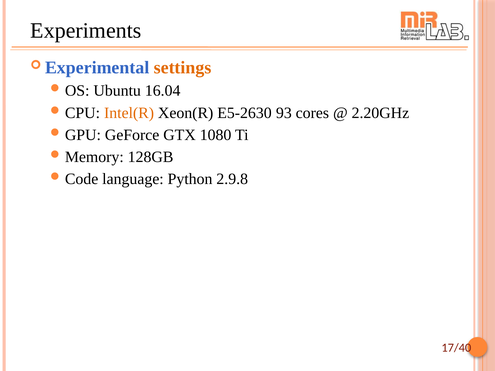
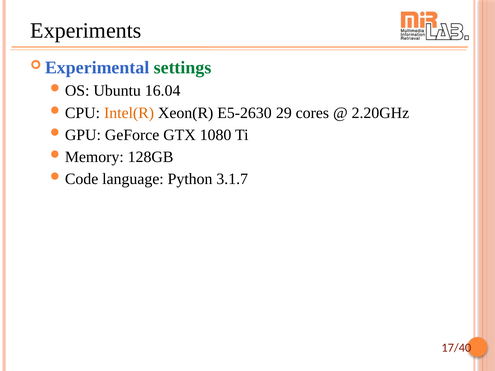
settings colour: orange -> green
93: 93 -> 29
2.9.8: 2.9.8 -> 3.1.7
